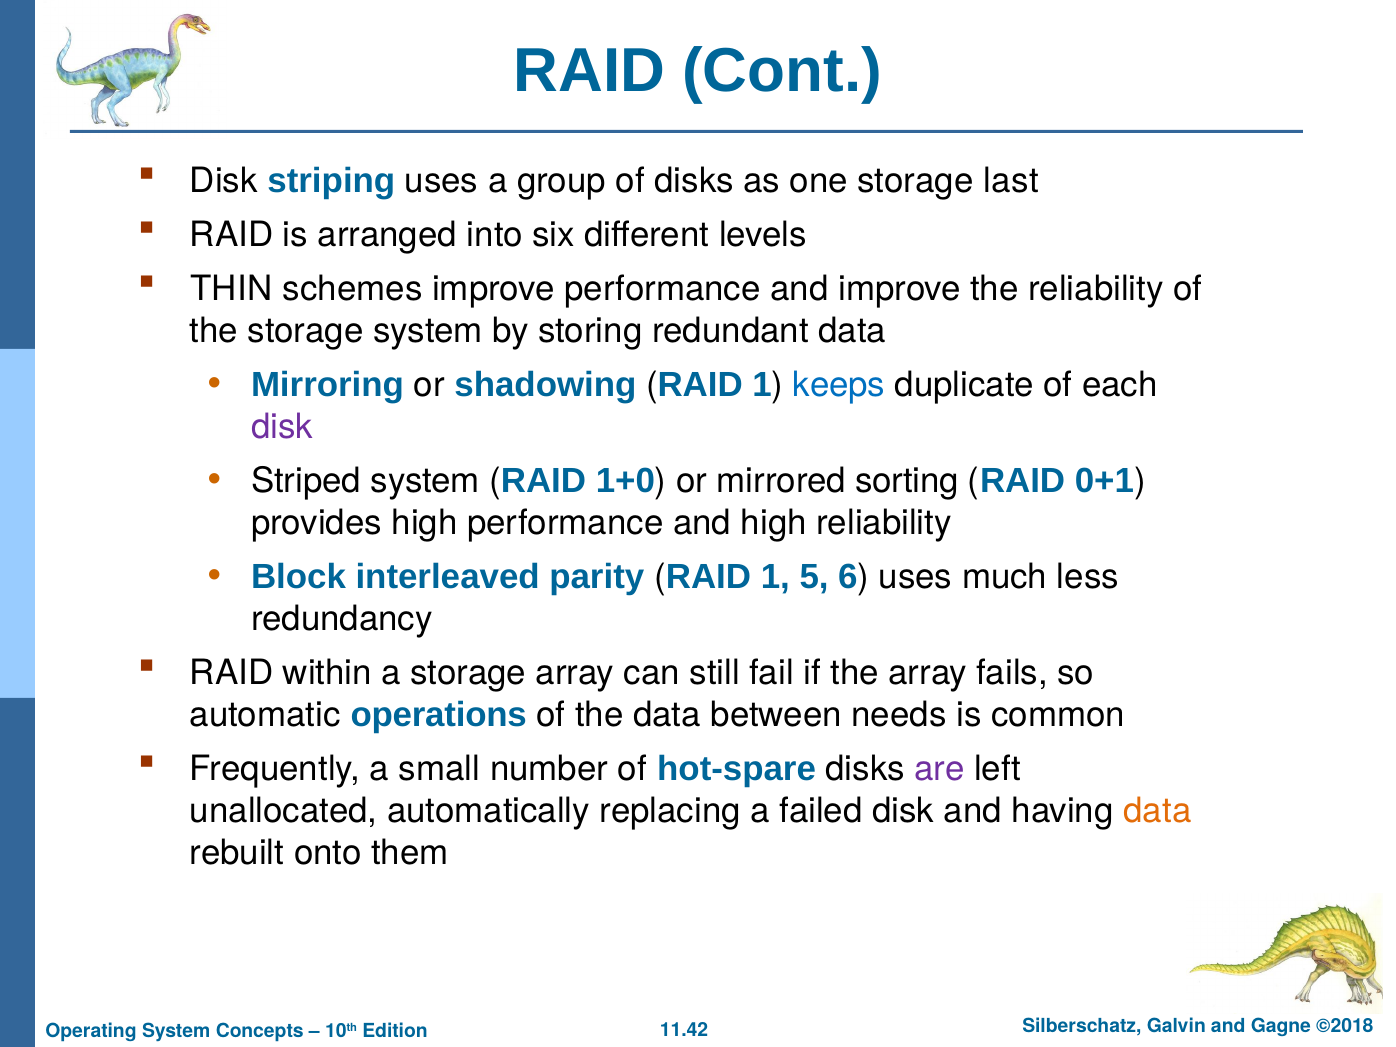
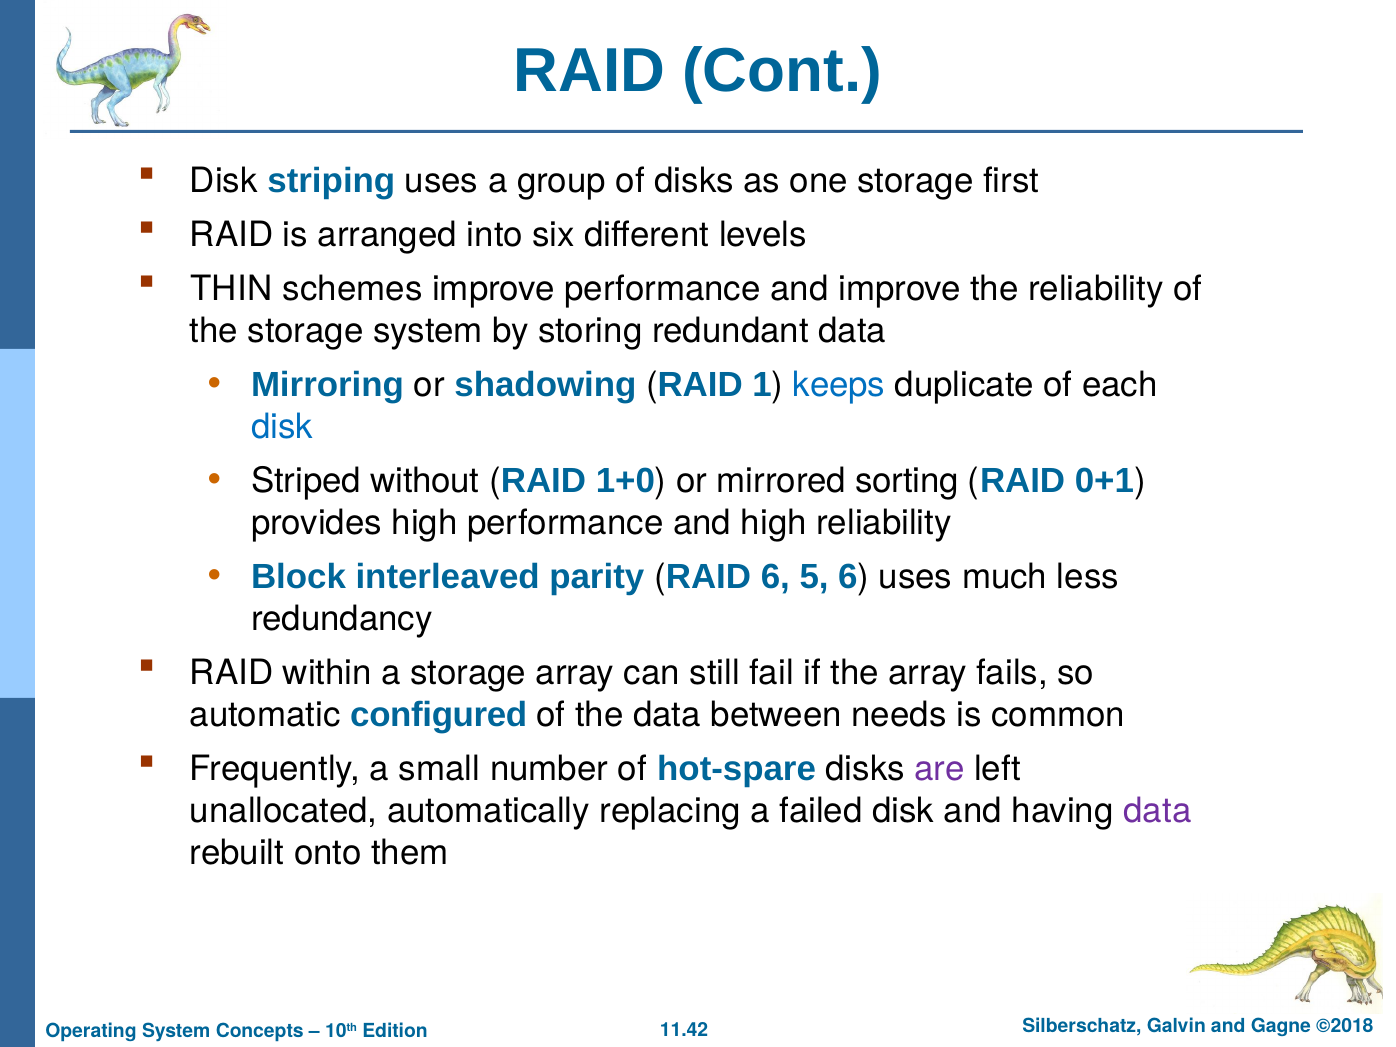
last: last -> first
disk at (282, 427) colour: purple -> blue
Striped system: system -> without
parity RAID 1: 1 -> 6
operations: operations -> configured
data at (1157, 811) colour: orange -> purple
